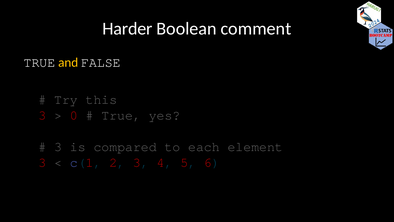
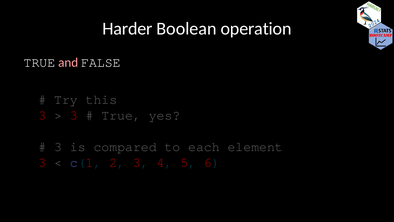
comment: comment -> operation
and colour: yellow -> pink
0 at (74, 115): 0 -> 3
